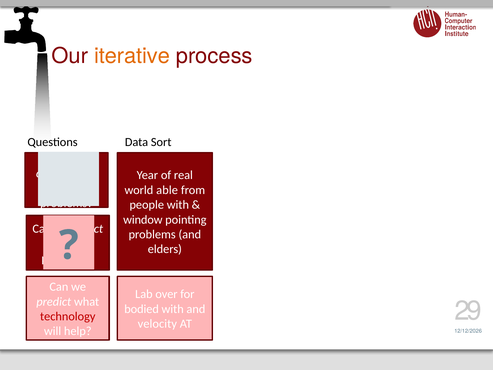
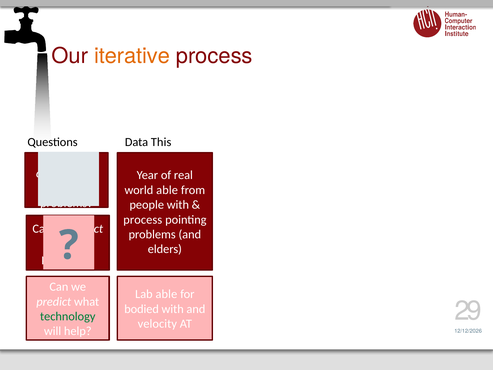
Sort: Sort -> This
window at (143, 219): window -> process
Lab over: over -> able
technology colour: red -> green
